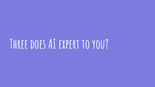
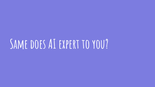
Three: Three -> Same
